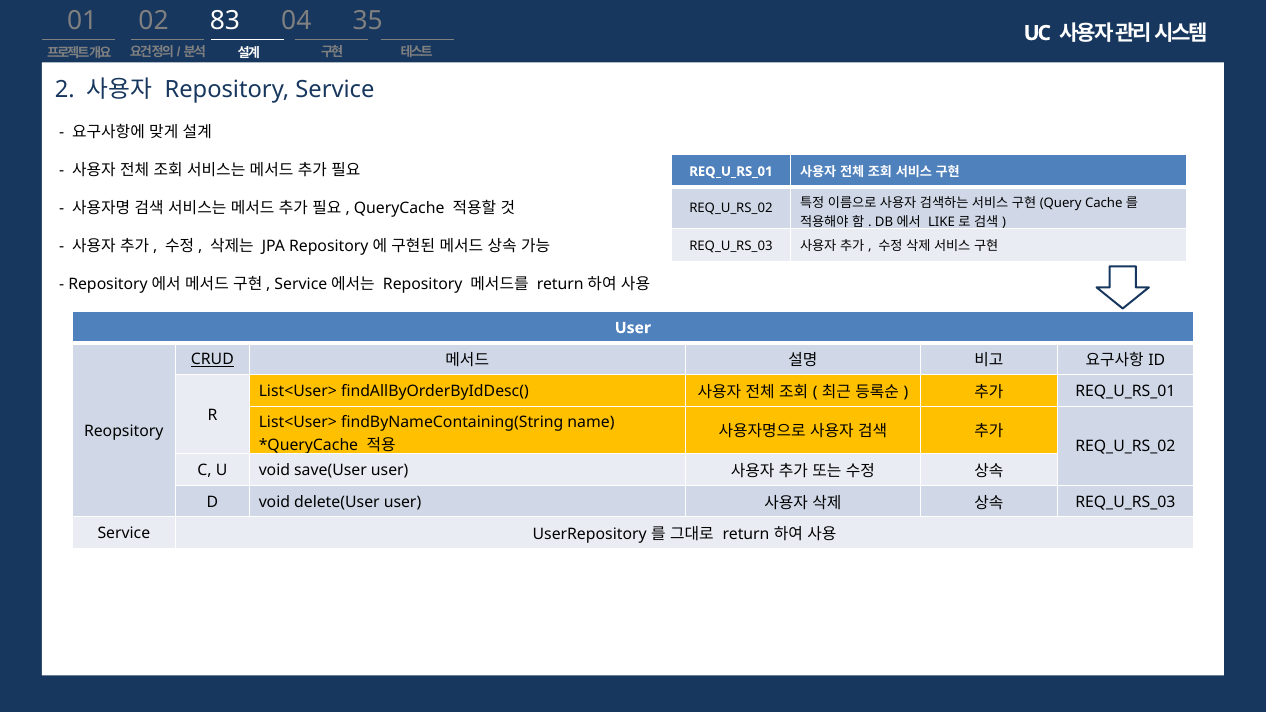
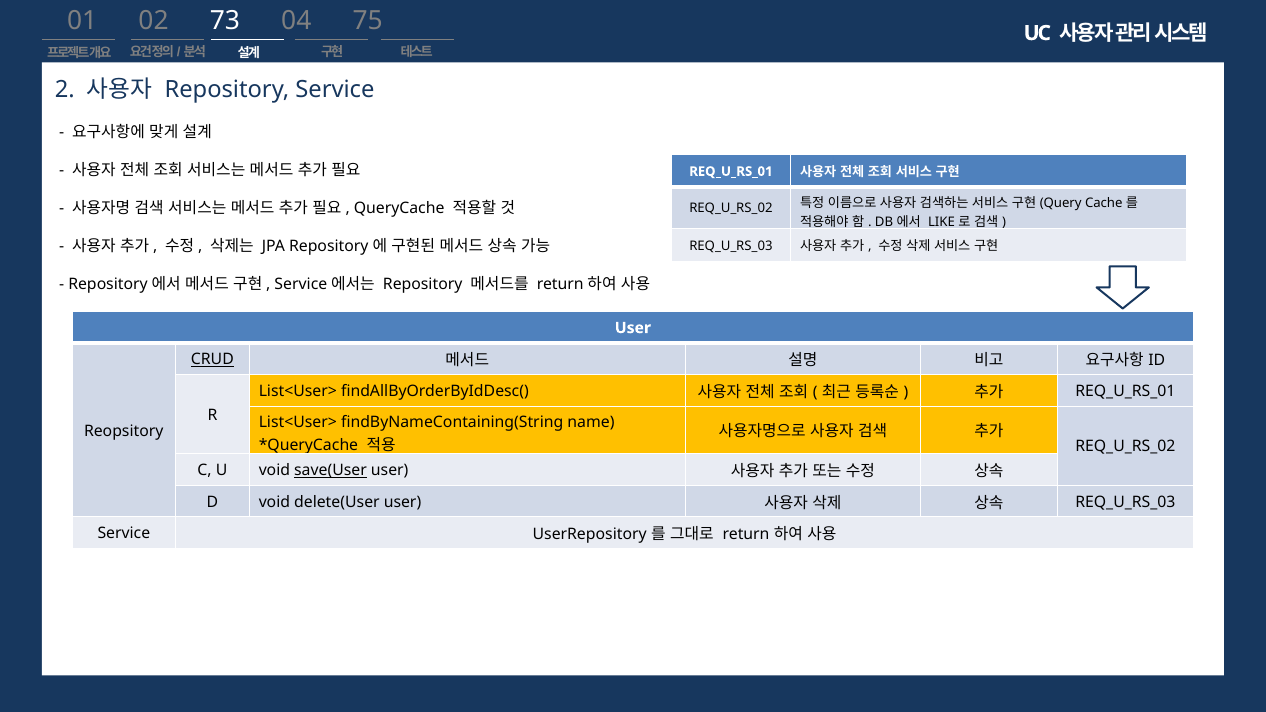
83: 83 -> 73
35: 35 -> 75
save(User underline: none -> present
